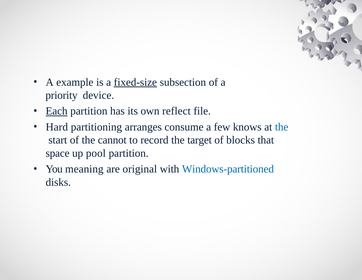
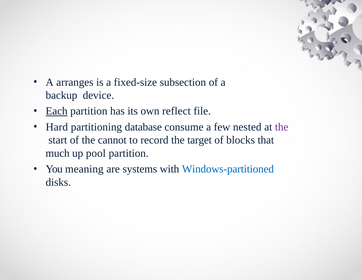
example: example -> arranges
fixed-size underline: present -> none
priority: priority -> backup
arranges: arranges -> database
knows: knows -> nested
the at (282, 127) colour: blue -> purple
space: space -> much
original: original -> systems
